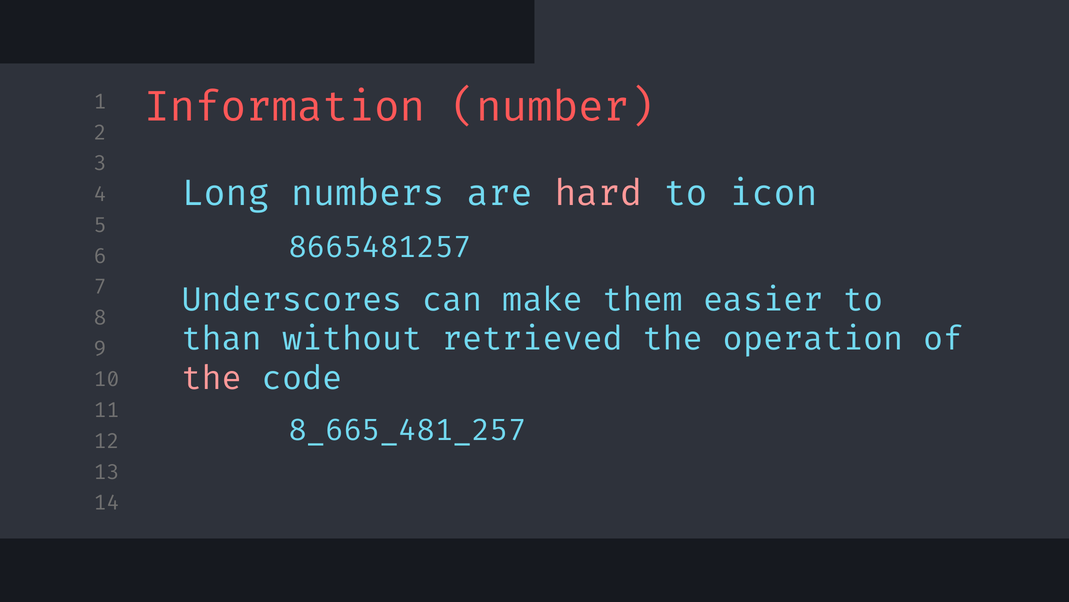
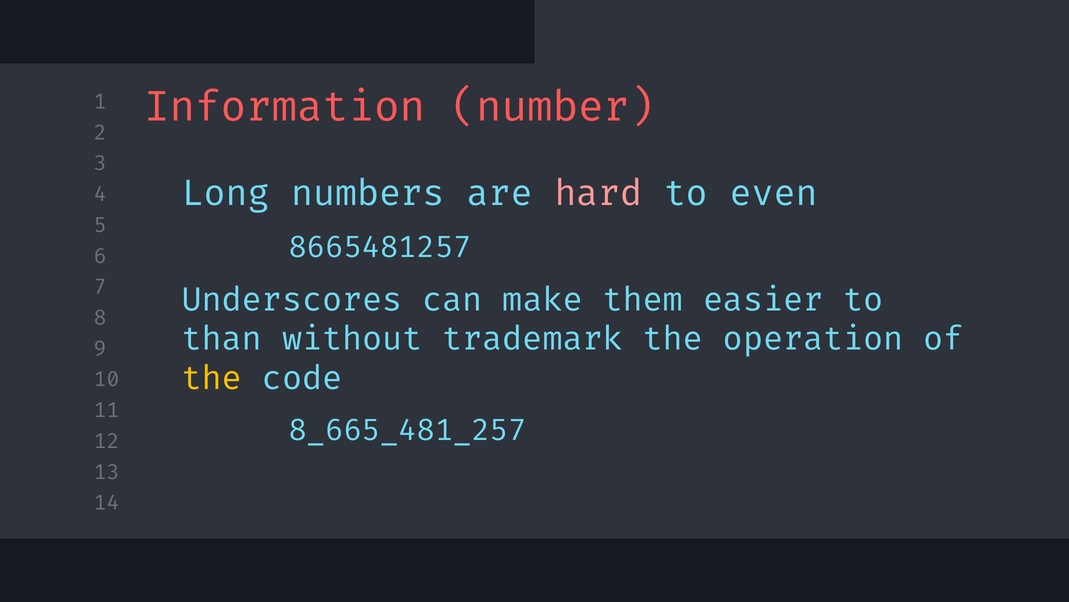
icon: icon -> even
retrieved: retrieved -> trademark
the at (212, 378) colour: pink -> yellow
